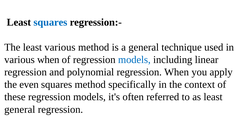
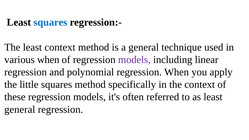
least various: various -> context
models at (134, 60) colour: blue -> purple
even: even -> little
